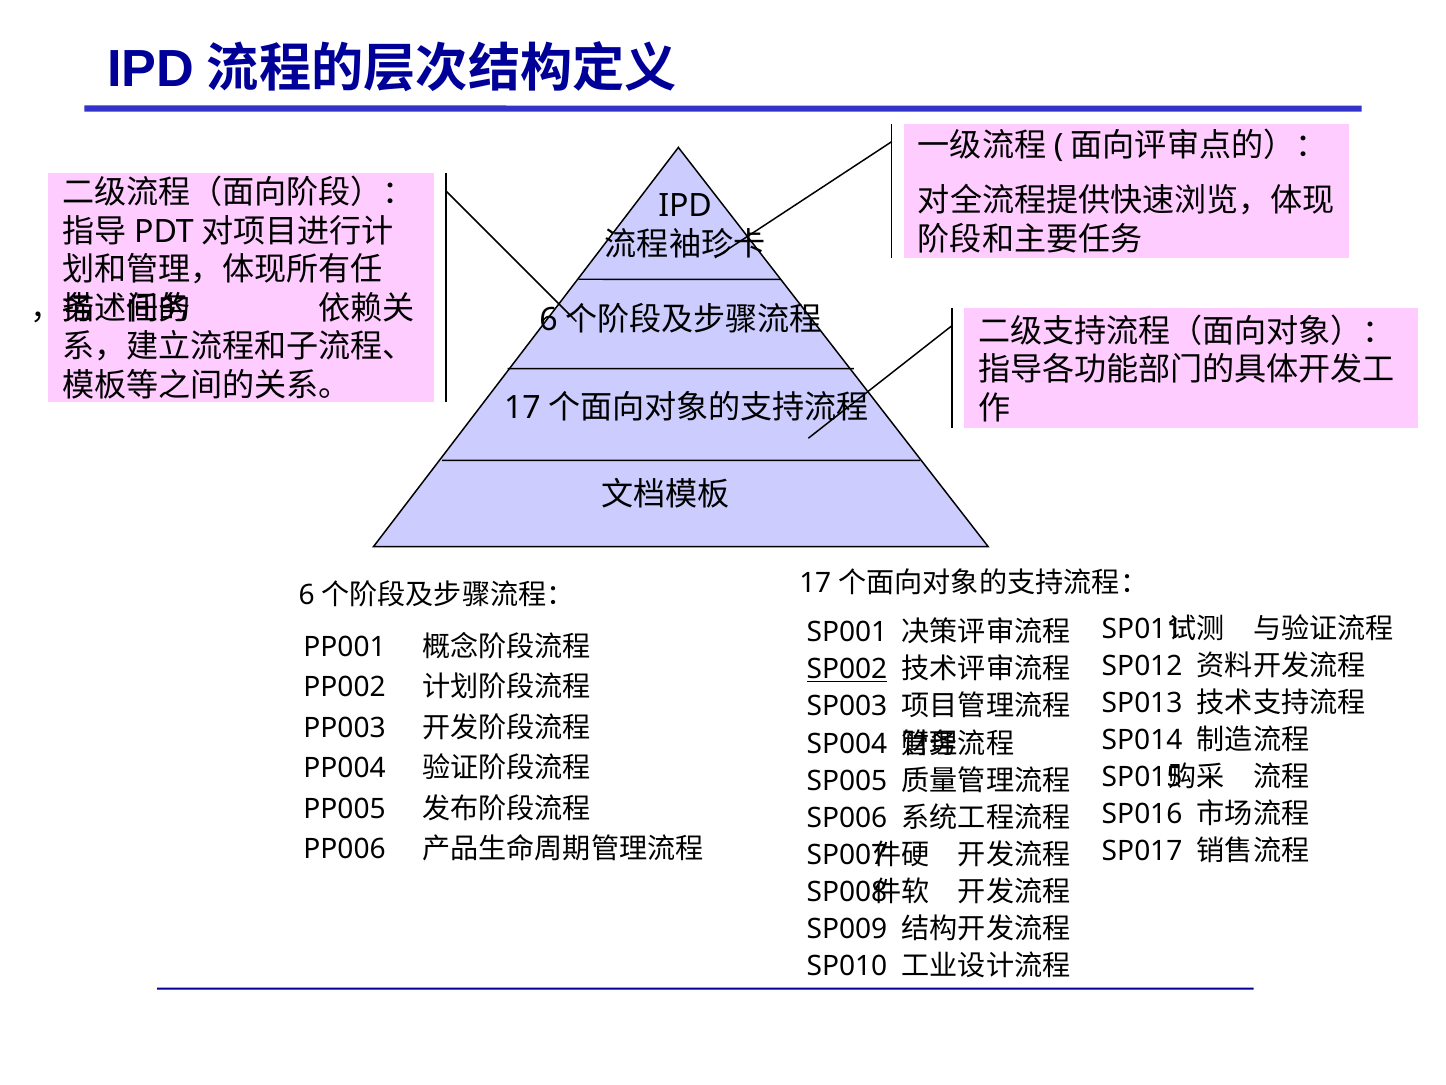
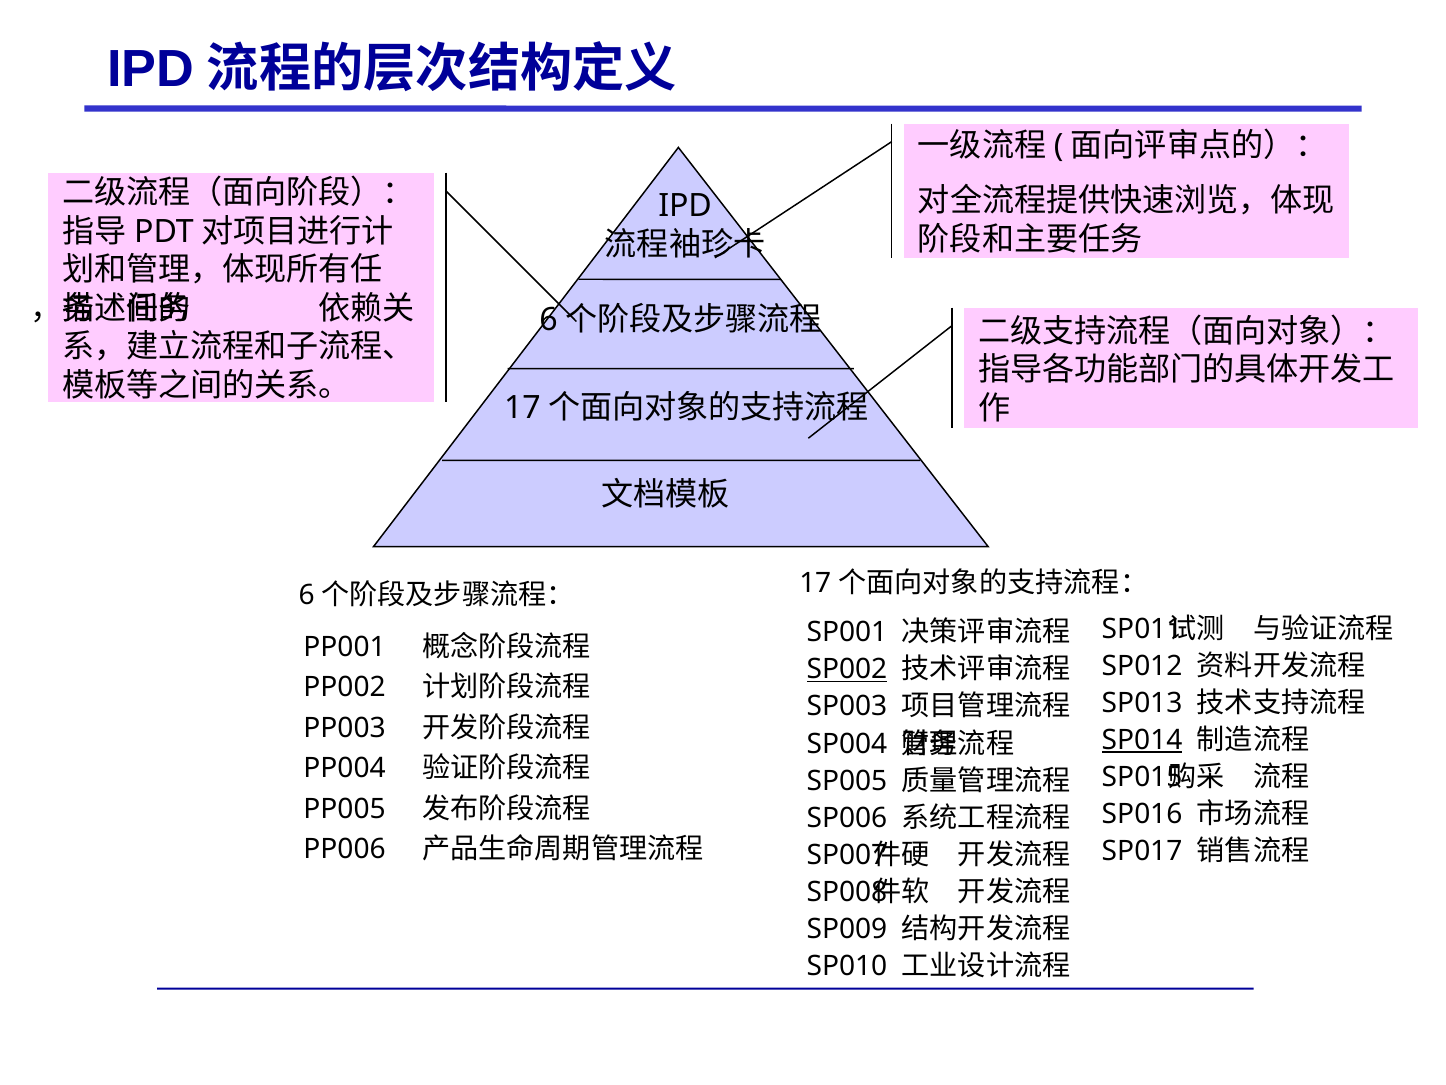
SP014 underline: none -> present
